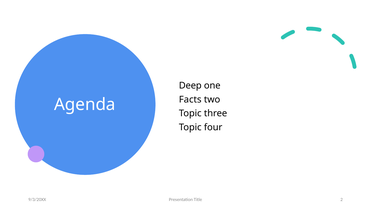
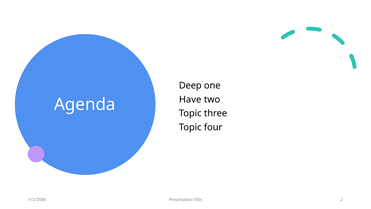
Facts: Facts -> Have
